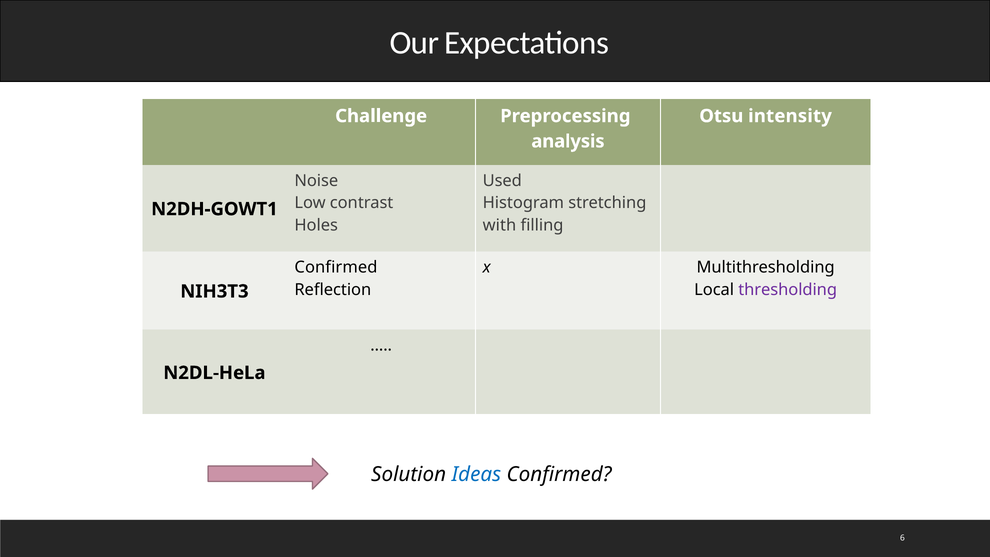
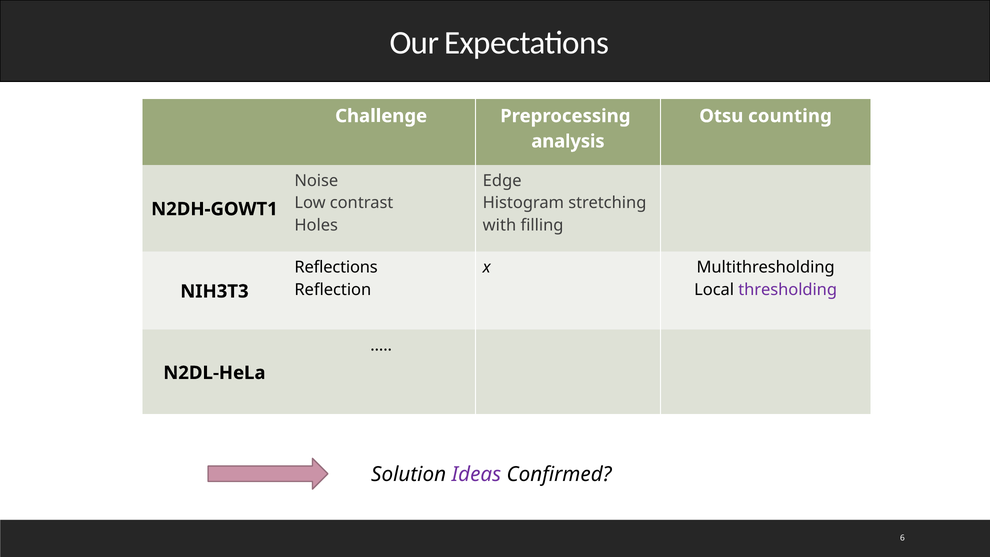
intensity: intensity -> counting
Used: Used -> Edge
Confirmed at (336, 267): Confirmed -> Reflections
Ideas colour: blue -> purple
